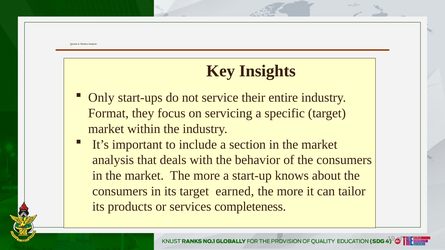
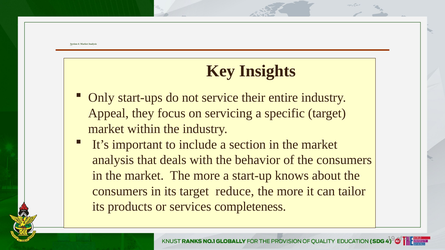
Format: Format -> Appeal
earned: earned -> reduce
